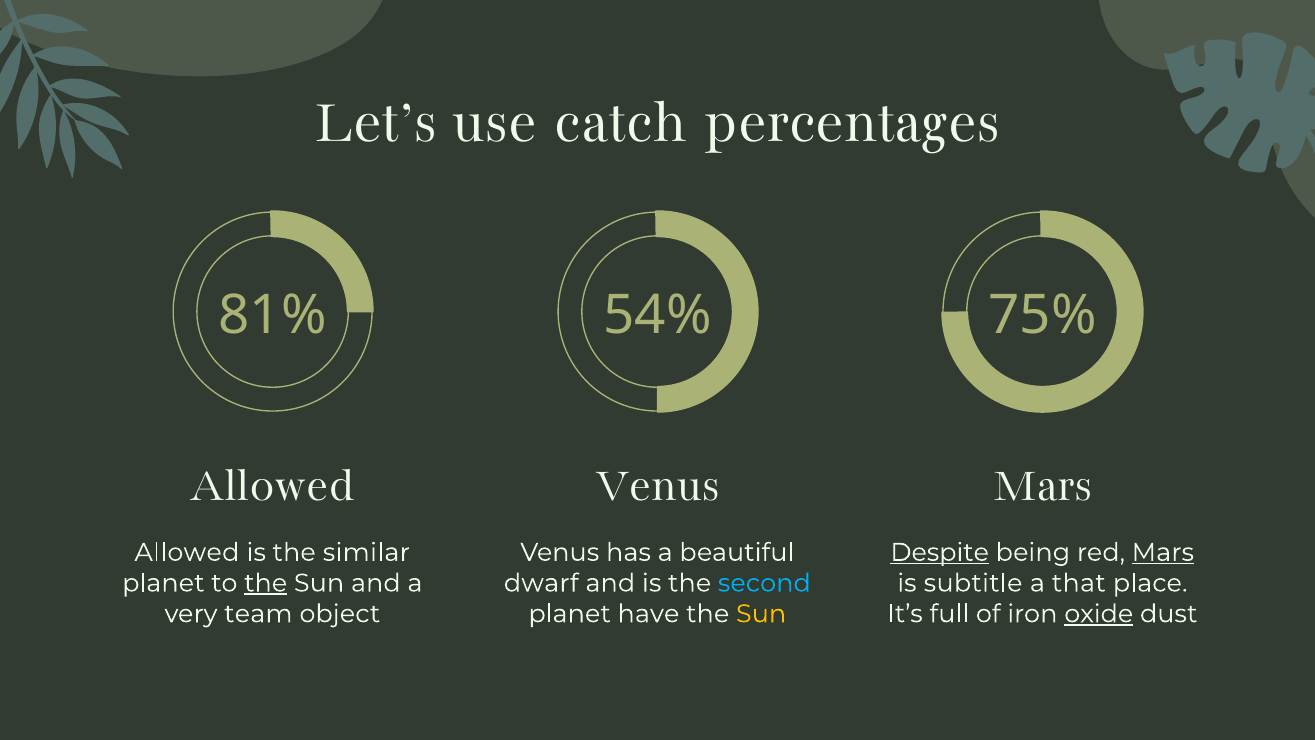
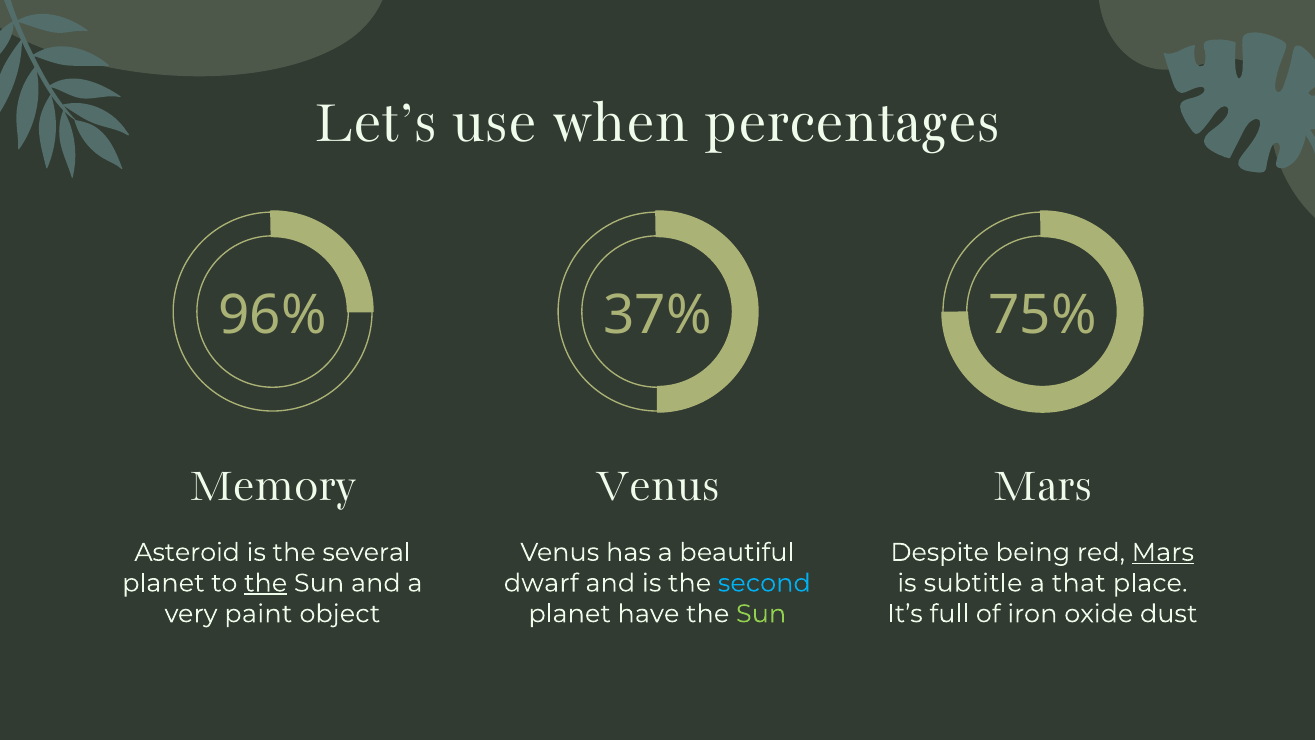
catch: catch -> when
81%: 81% -> 96%
54%: 54% -> 37%
Allowed at (272, 484): Allowed -> Memory
Allowed at (187, 552): Allowed -> Asteroid
similar: similar -> several
Despite underline: present -> none
team: team -> paint
Sun at (761, 614) colour: yellow -> light green
oxide underline: present -> none
